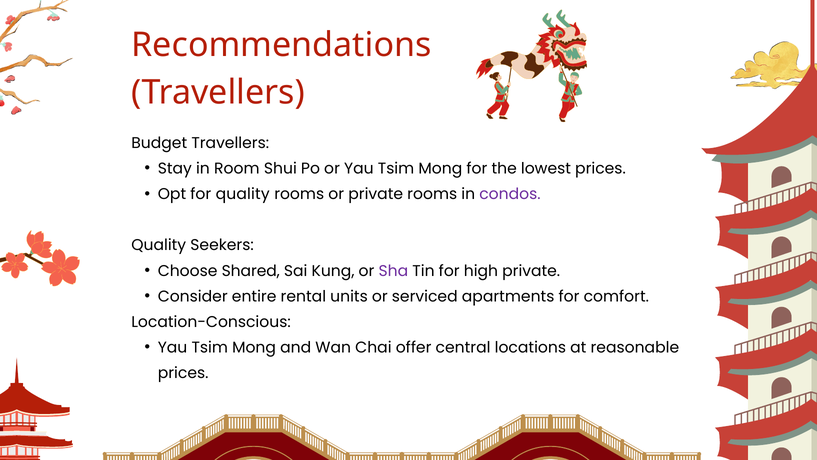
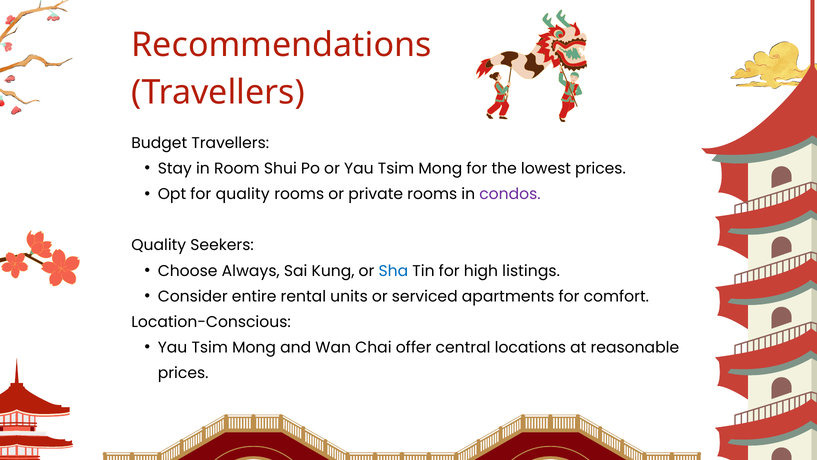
Shared: Shared -> Always
Sha colour: purple -> blue
high private: private -> listings
